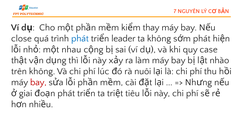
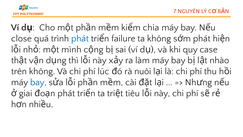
thay: thay -> chia
leader: leader -> failure
nhau: nhau -> mình
bay at (38, 82) colour: red -> blue
